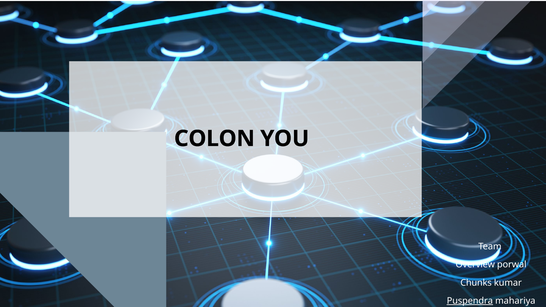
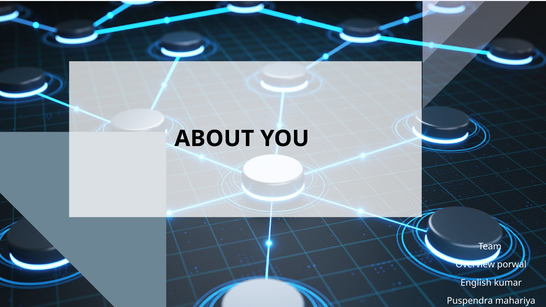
COLON: COLON -> ABOUT
Chunks: Chunks -> English
Puspendra underline: present -> none
